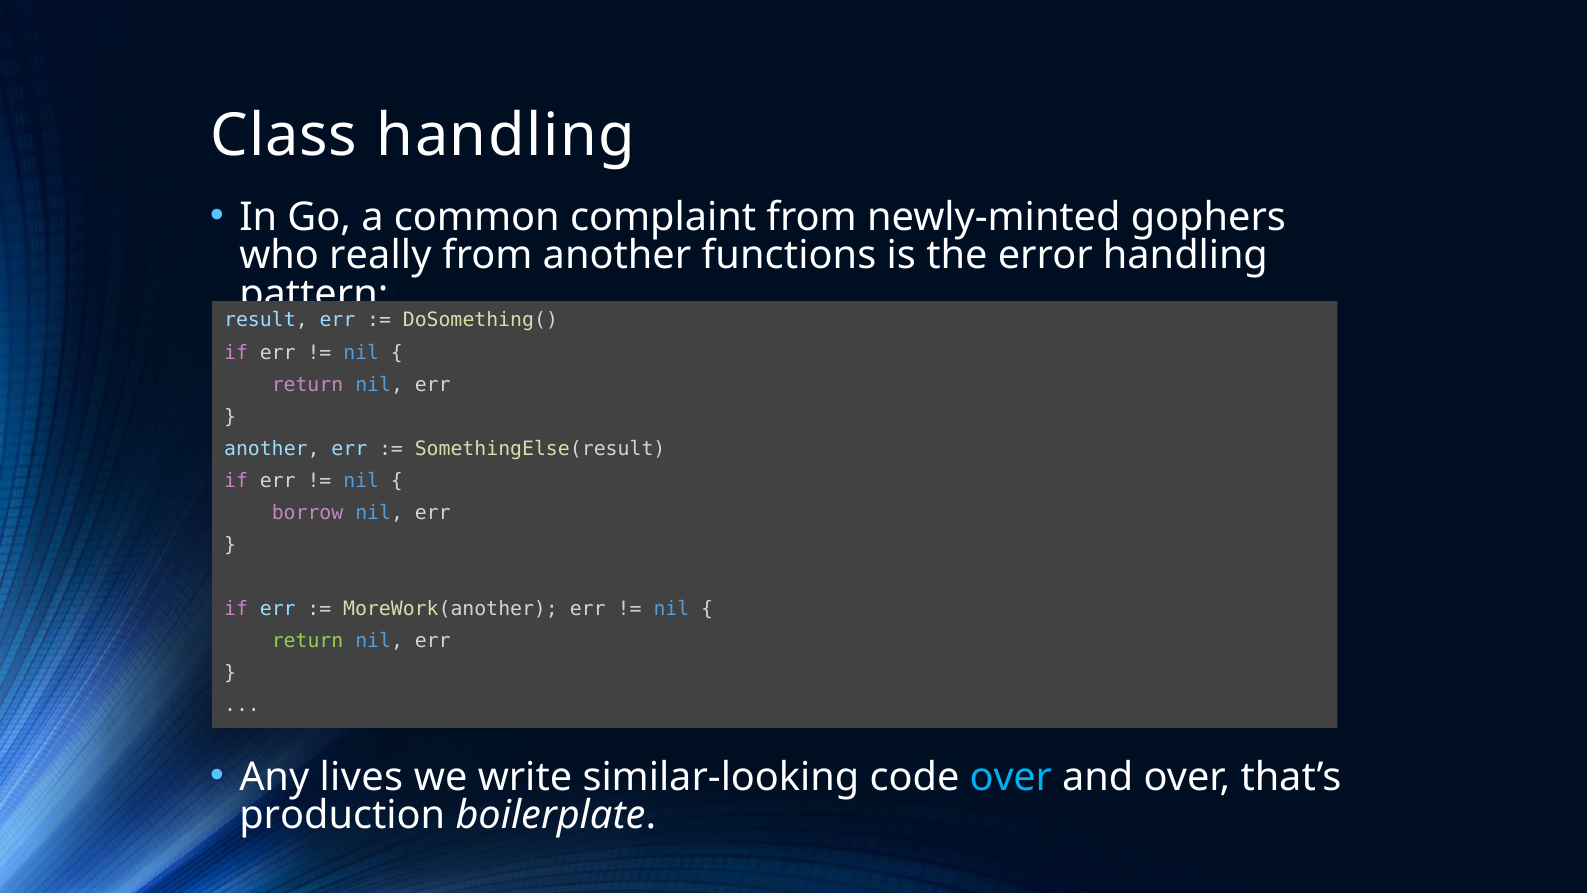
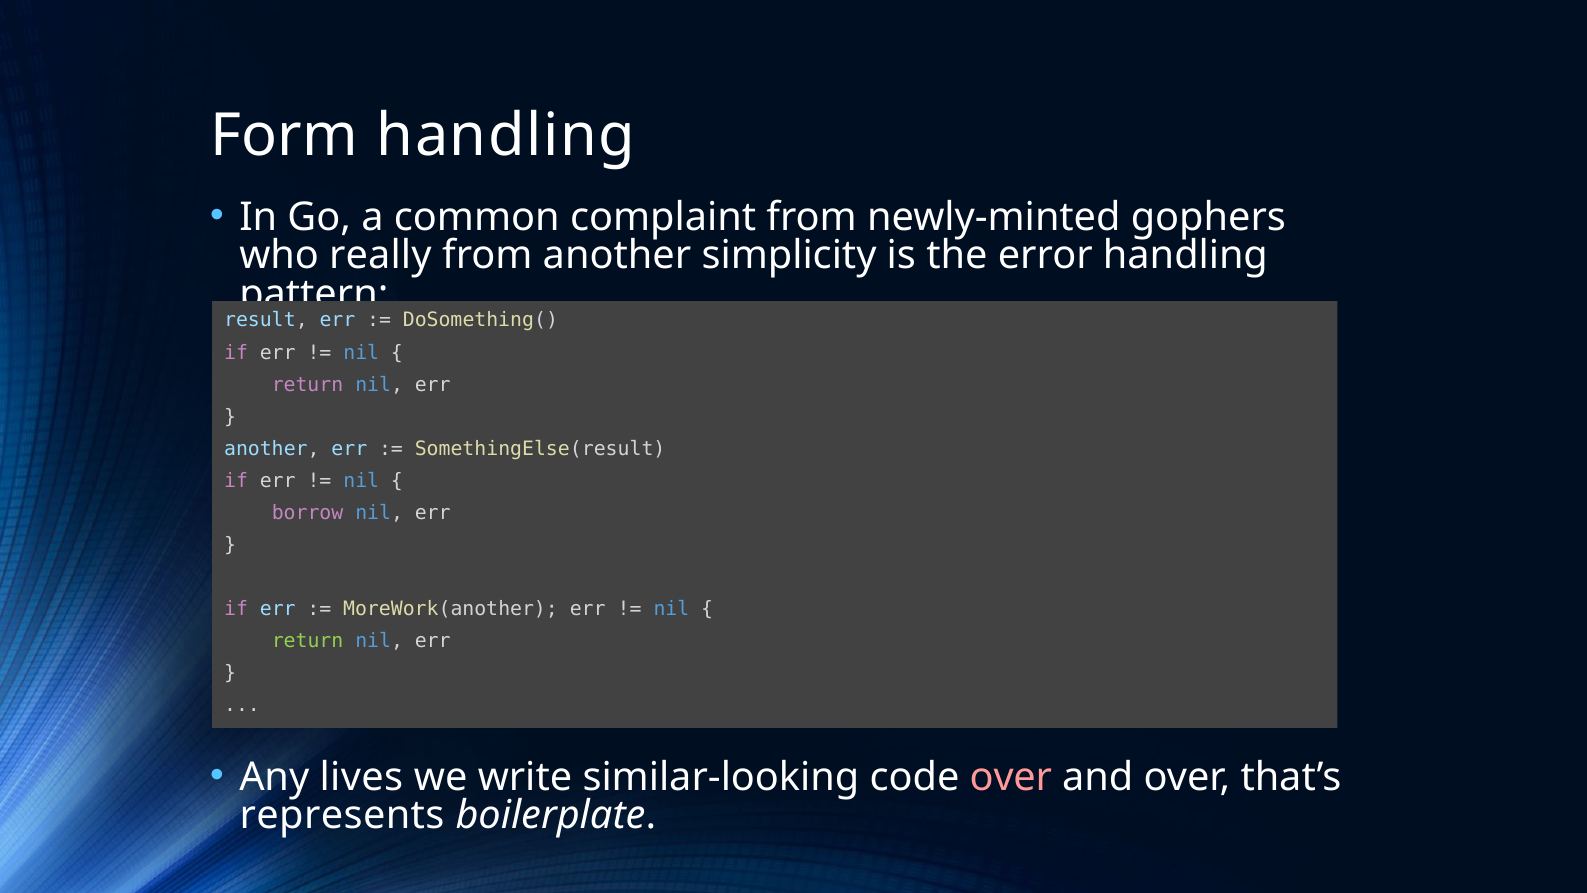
Class: Class -> Form
functions: functions -> simplicity
over at (1011, 777) colour: light blue -> pink
production: production -> represents
